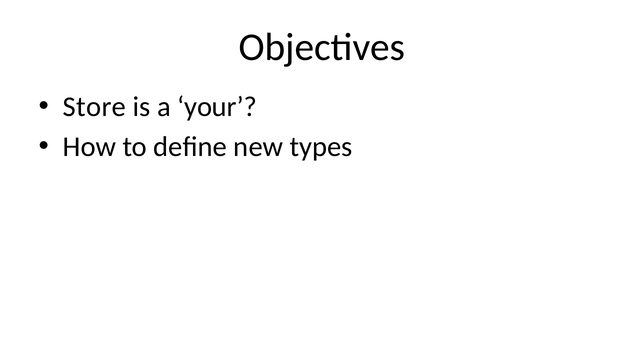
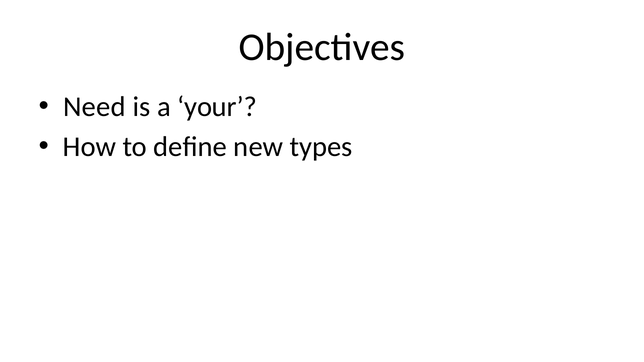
Store: Store -> Need
